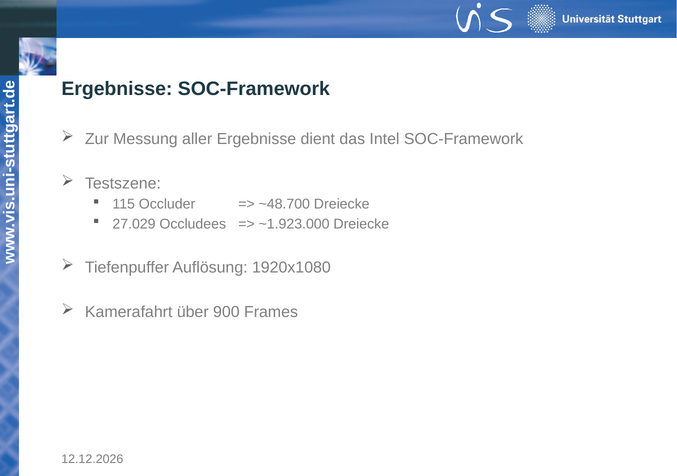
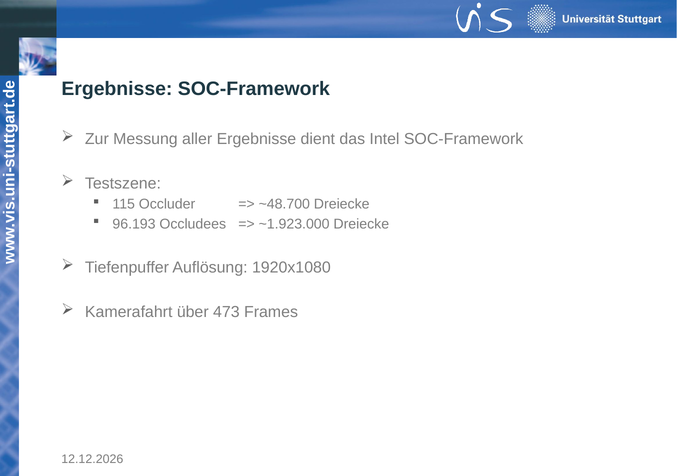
27.029: 27.029 -> 96.193
900: 900 -> 473
